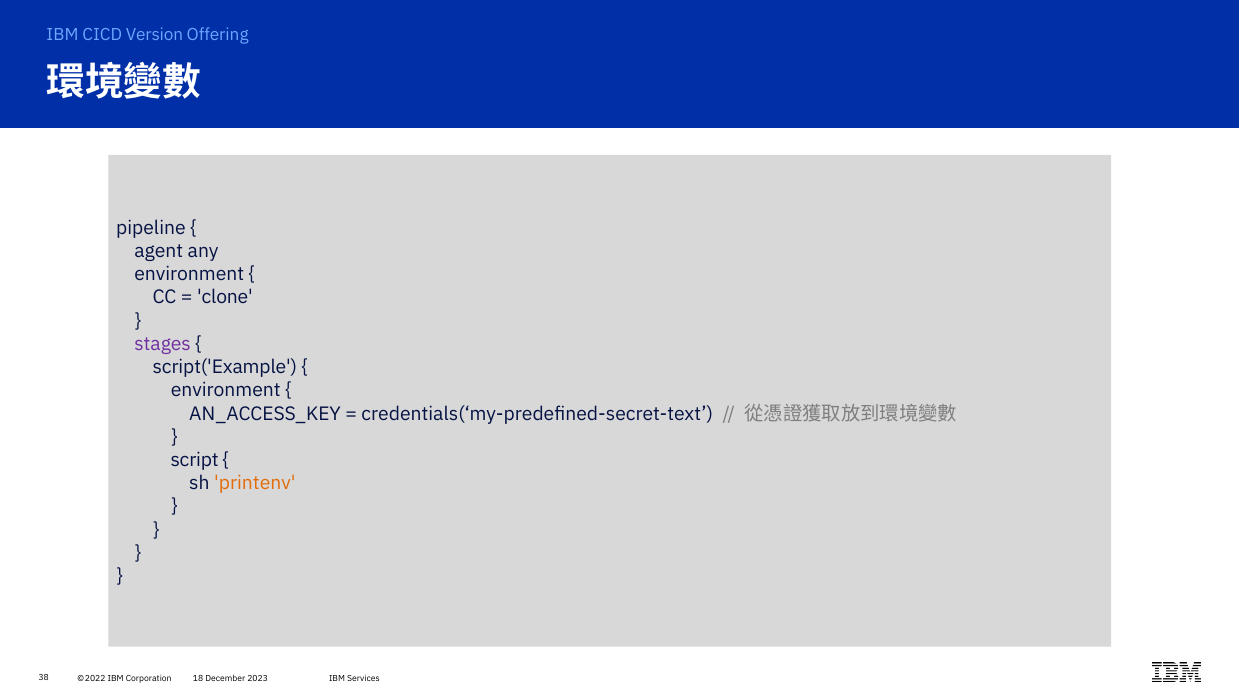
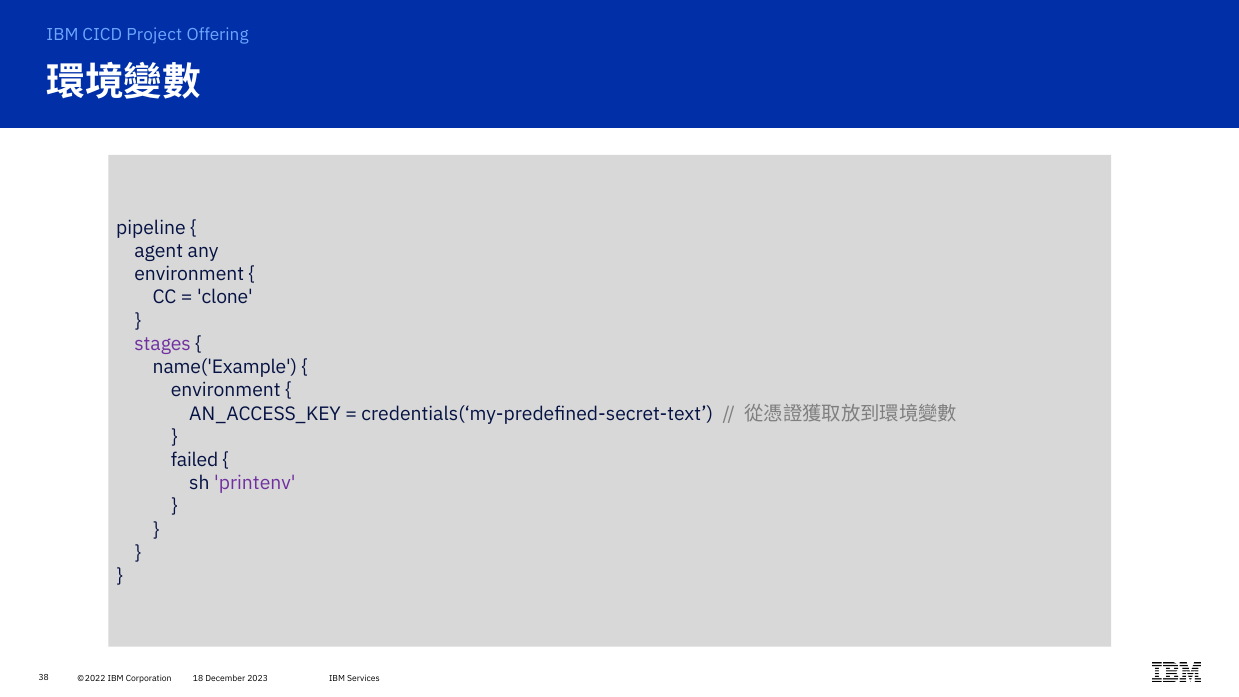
Version: Version -> Project
script('Example: script('Example -> name('Example
script: script -> failed
printenv colour: orange -> purple
